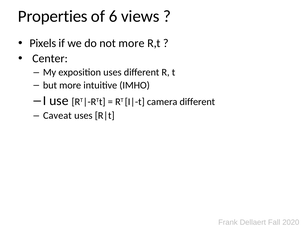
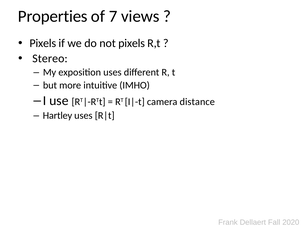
6: 6 -> 7
not more: more -> pixels
Center: Center -> Stereo
camera different: different -> distance
Caveat: Caveat -> Hartley
